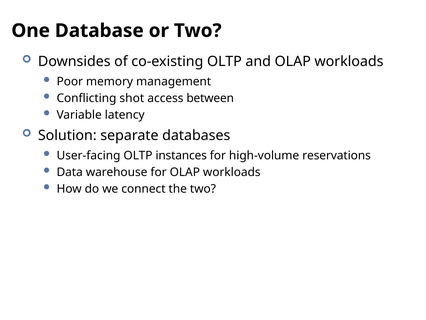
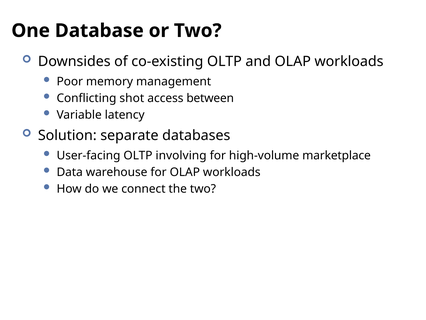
instances: instances -> involving
reservations: reservations -> marketplace
